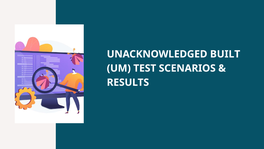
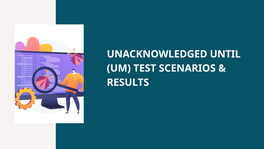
BUILT: BUILT -> UNTIL
